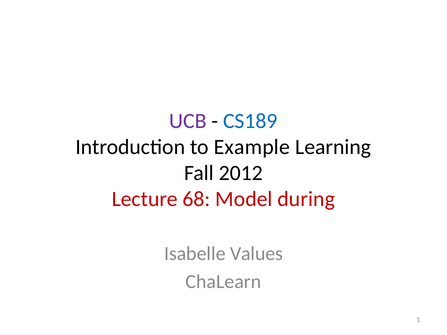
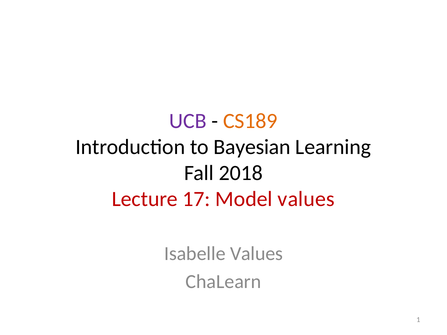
CS189 colour: blue -> orange
Example: Example -> Bayesian
2012: 2012 -> 2018
68: 68 -> 17
Model during: during -> values
